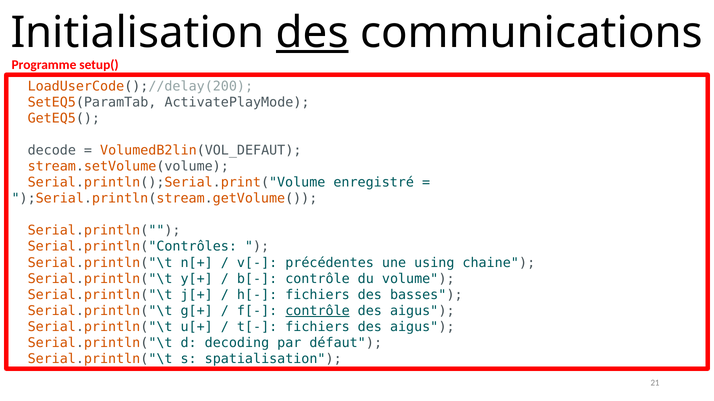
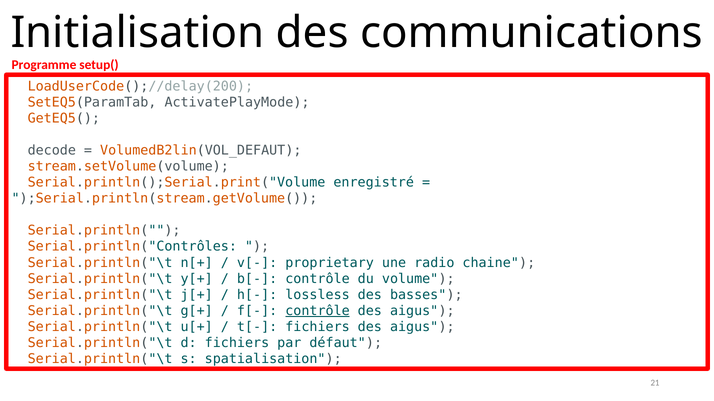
des at (312, 33) underline: present -> none
précédentes: précédentes -> proprietary
using: using -> radio
h[- fichiers: fichiers -> lossless
d decoding: decoding -> fichiers
